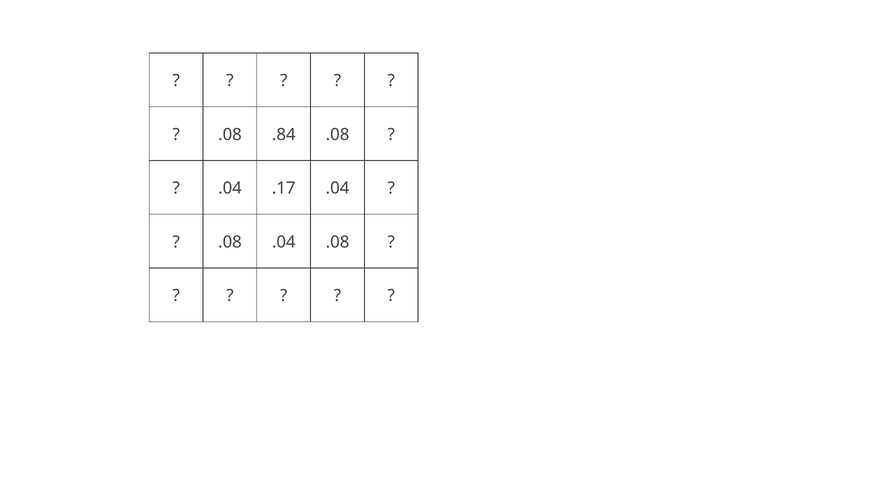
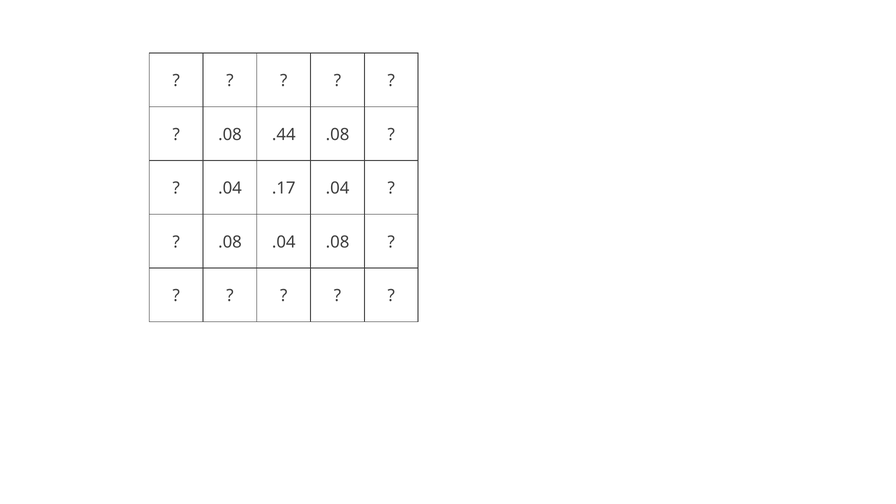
.84: .84 -> .44
